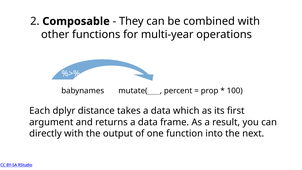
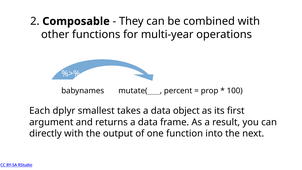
distance: distance -> smallest
which: which -> object
